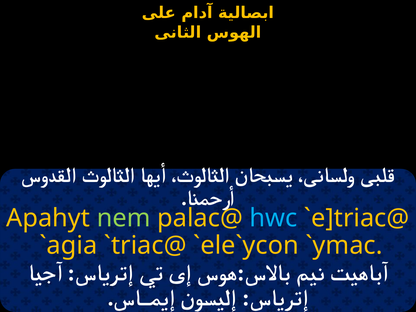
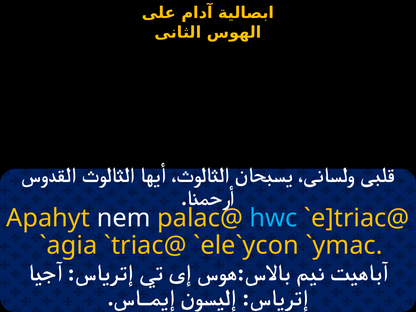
nem colour: light green -> white
